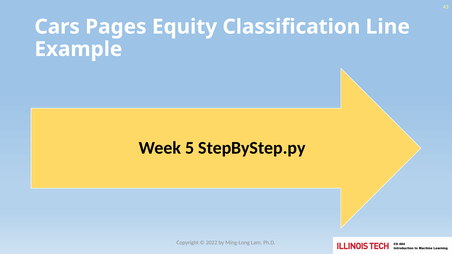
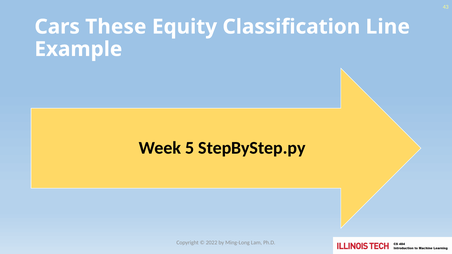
Pages: Pages -> These
